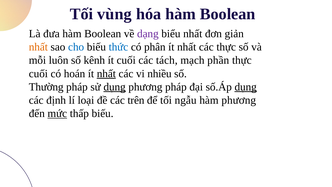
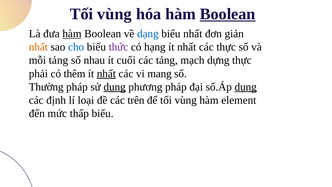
Boolean at (228, 14) underline: none -> present
hàm at (72, 34) underline: none -> present
dạng colour: purple -> blue
thức colour: blue -> purple
phân: phân -> hạng
mỗi luôn: luôn -> tảng
kênh: kênh -> nhau
các tách: tách -> tảng
phần: phần -> dựng
cuối at (38, 74): cuối -> phải
hoán: hoán -> thêm
nhiều: nhiều -> mang
để tối ngẫu: ngẫu -> vùng
hàm phương: phương -> element
mức underline: present -> none
